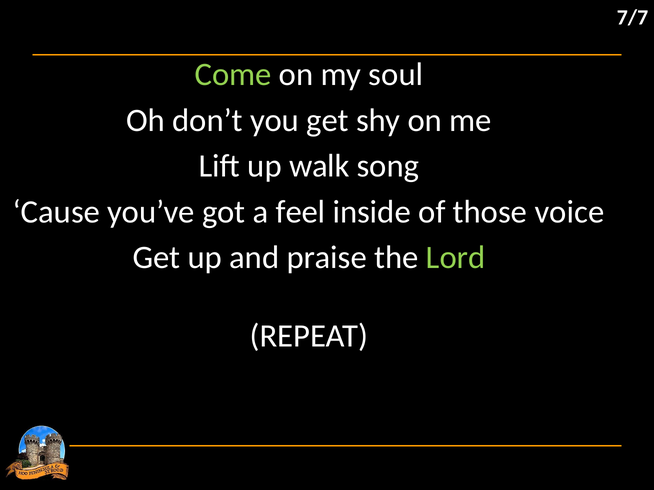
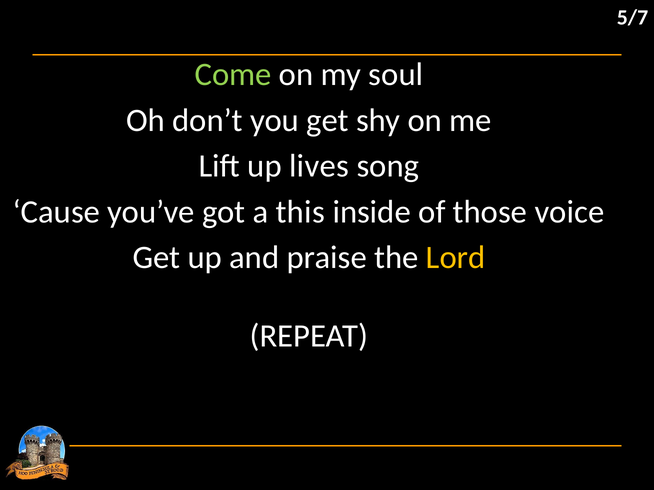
7/7: 7/7 -> 5/7
walk: walk -> lives
feel: feel -> this
Lord colour: light green -> yellow
